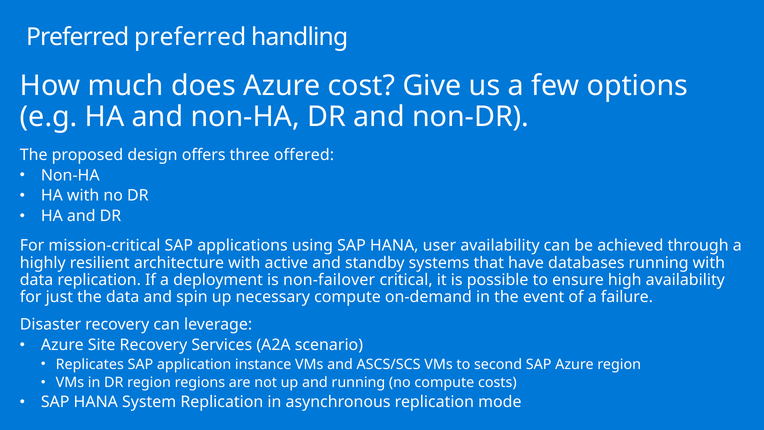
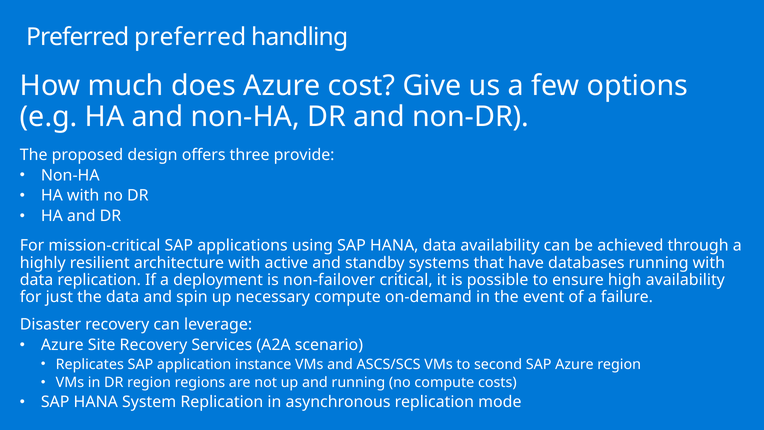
offered: offered -> provide
HANA user: user -> data
